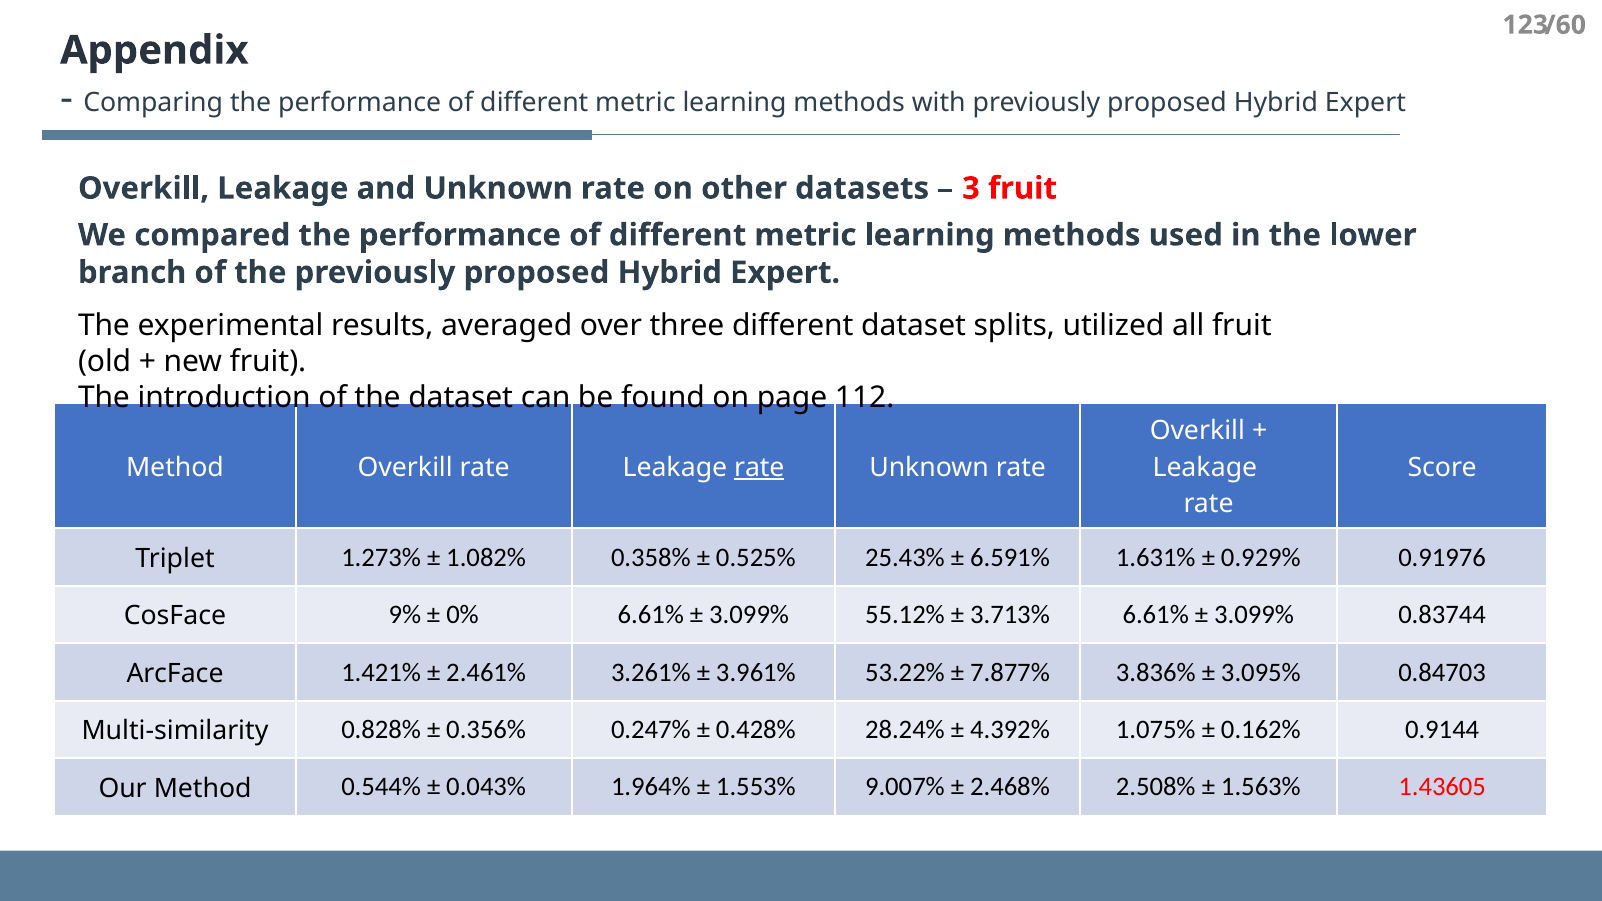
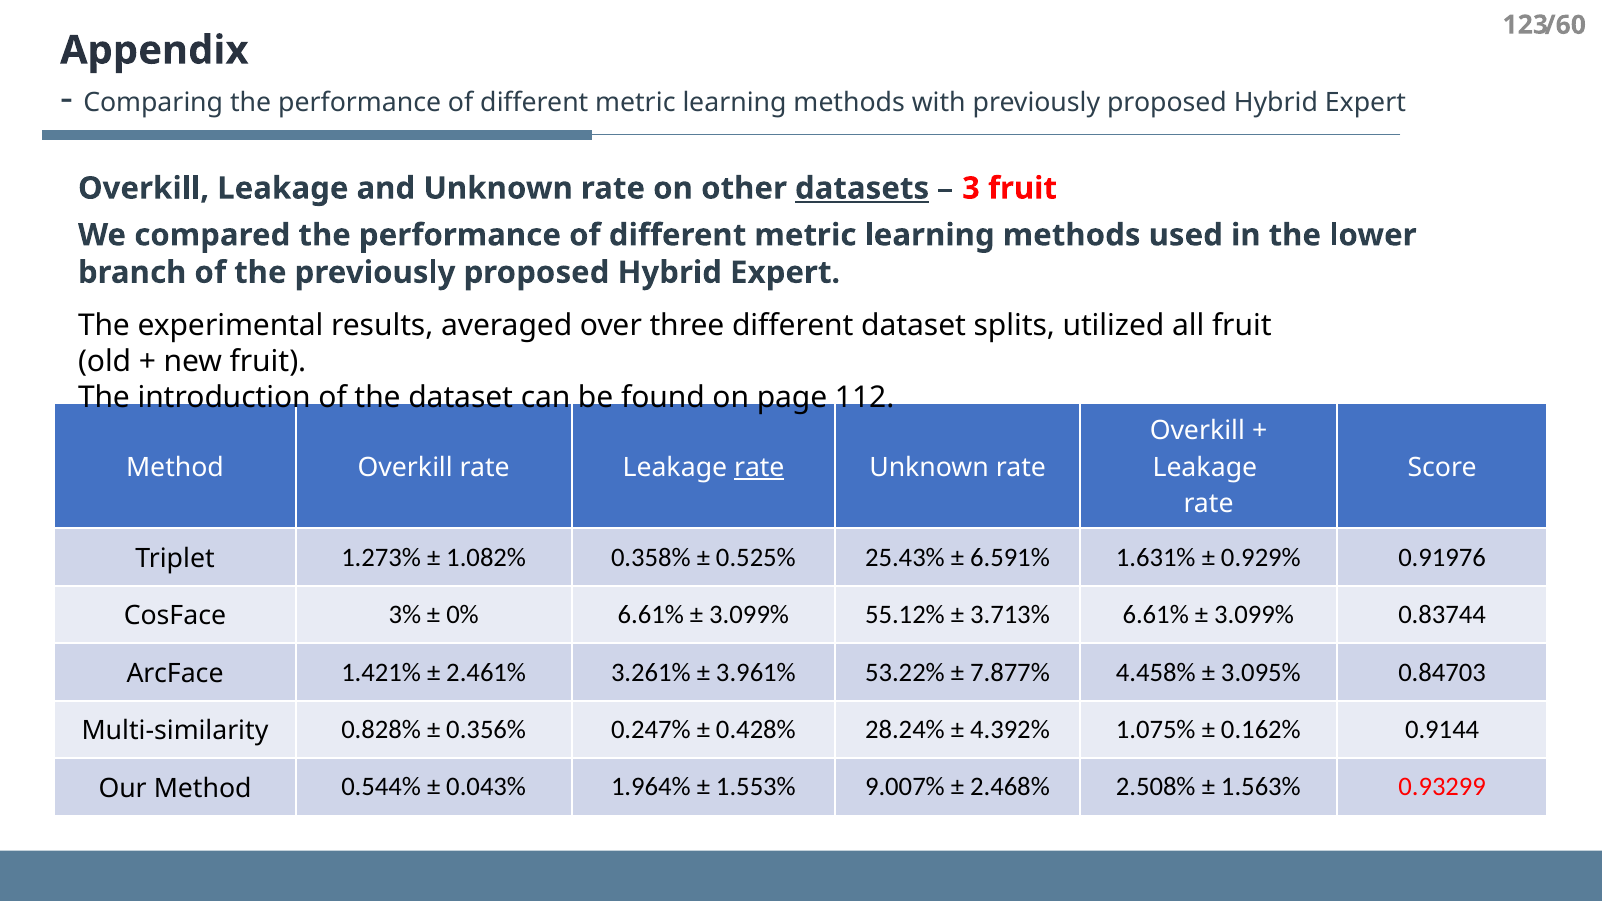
datasets underline: none -> present
9%: 9% -> 3%
3.836%: 3.836% -> 4.458%
1.43605: 1.43605 -> 0.93299
